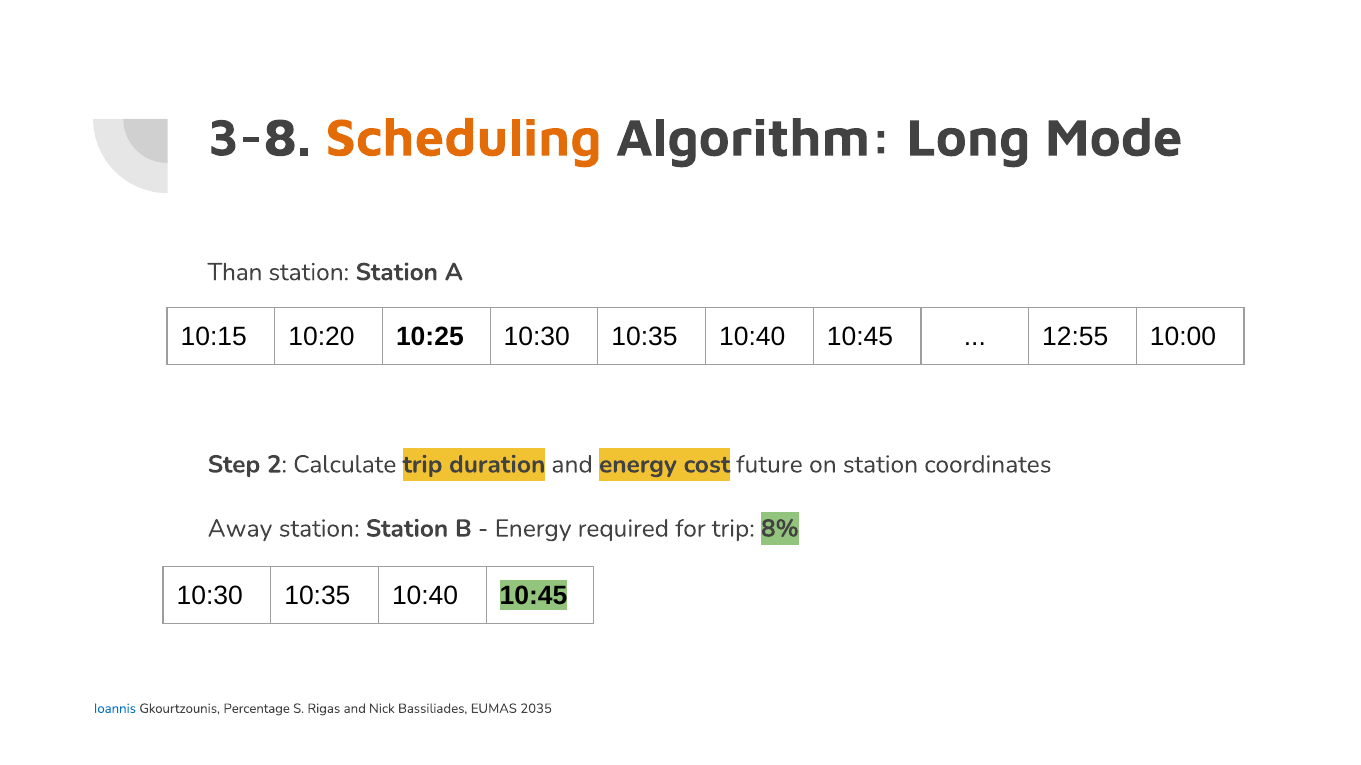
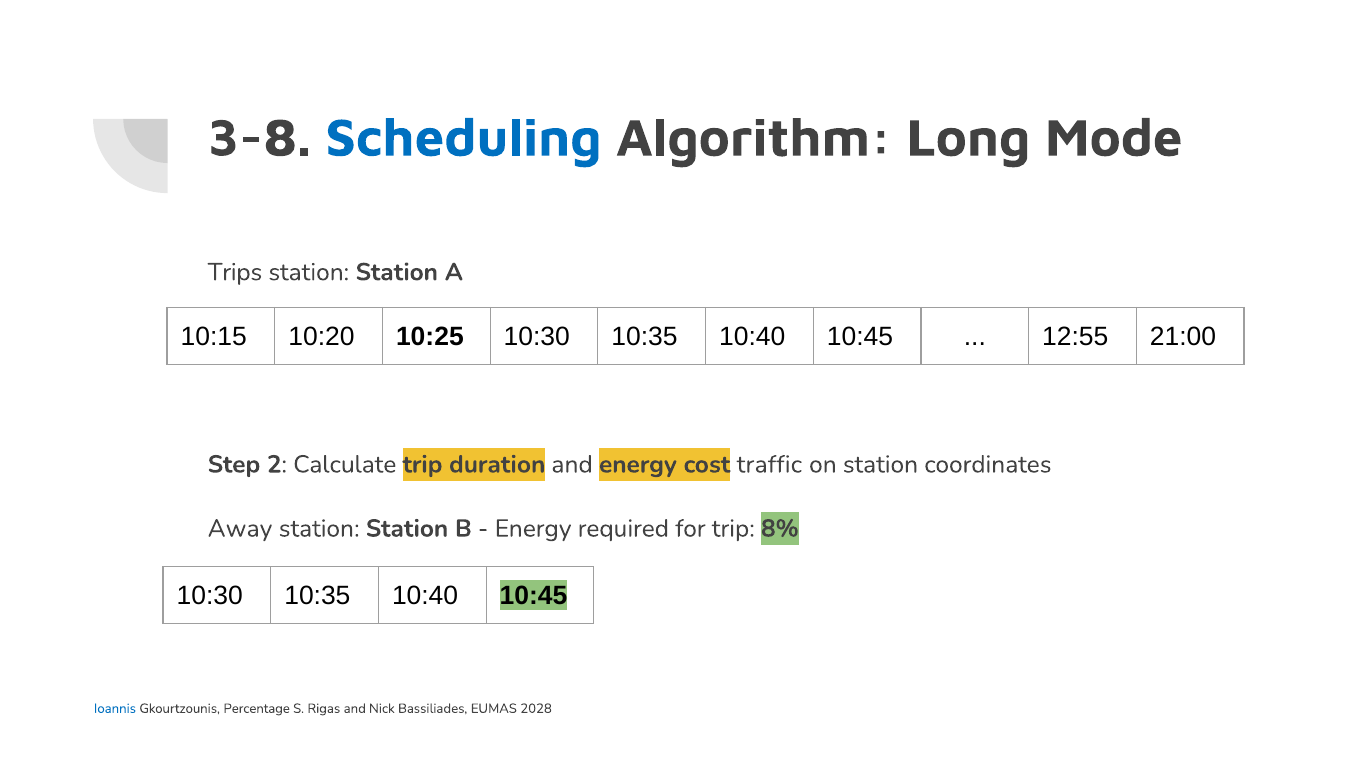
Scheduling colour: orange -> blue
Than: Than -> Trips
10:00: 10:00 -> 21:00
future: future -> traffic
2035: 2035 -> 2028
